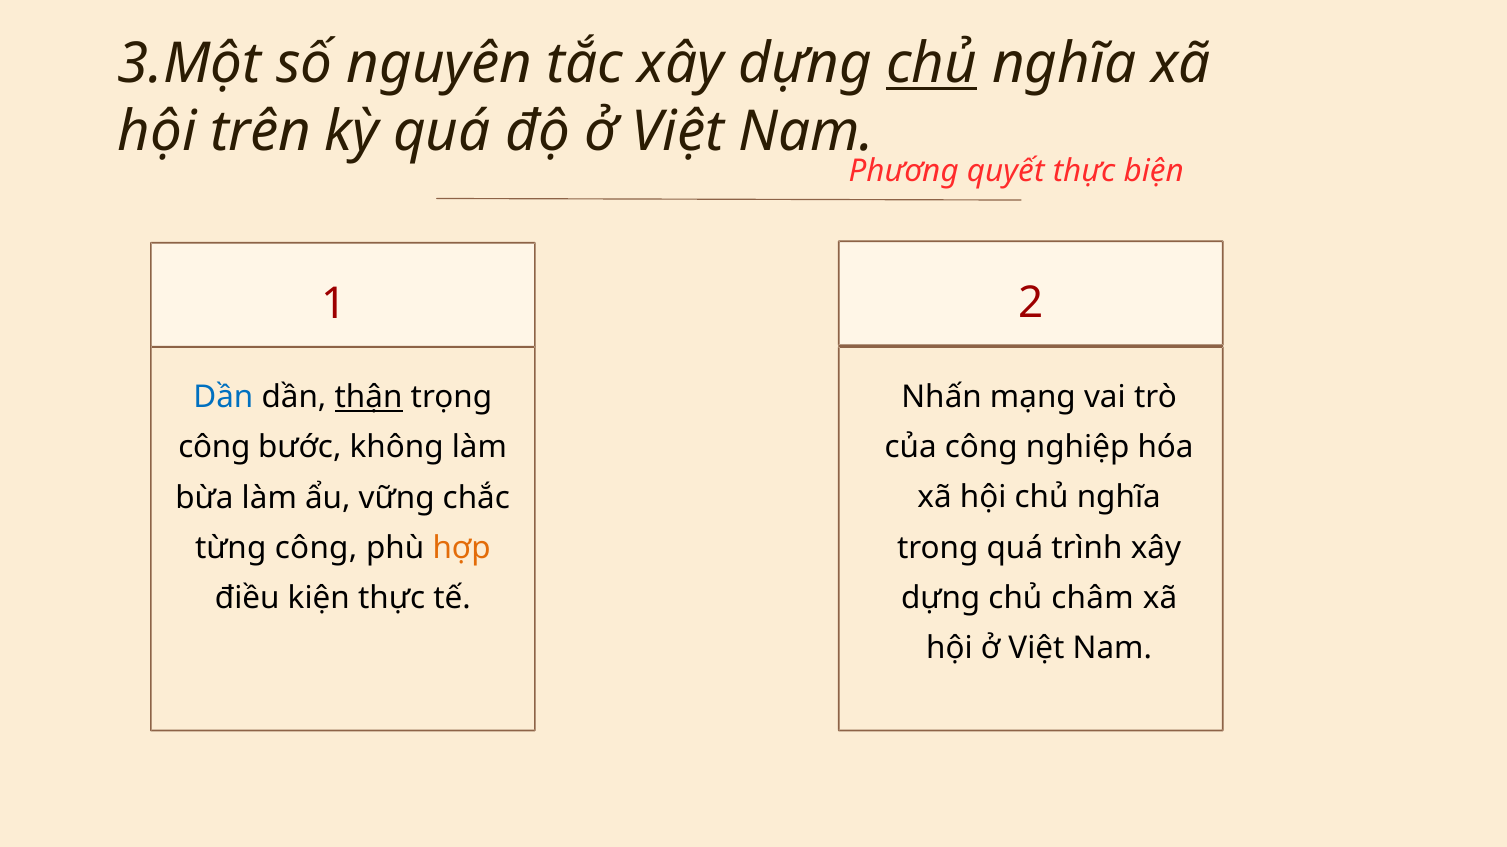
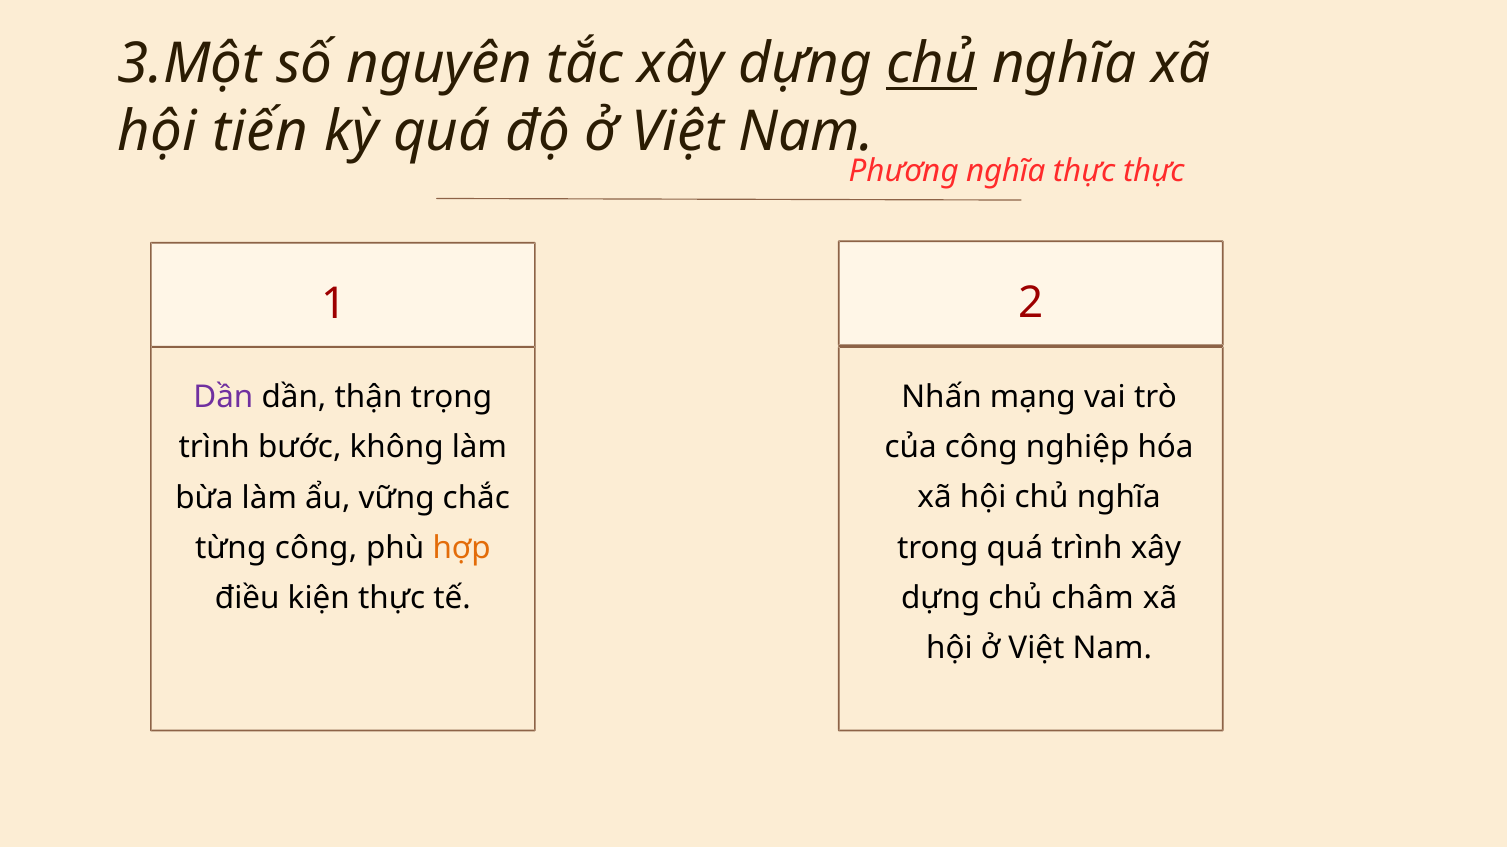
trên: trên -> tiến
Phương quyết: quyết -> nghĩa
thực biện: biện -> thực
Dần at (223, 398) colour: blue -> purple
thận underline: present -> none
công at (214, 448): công -> trình
